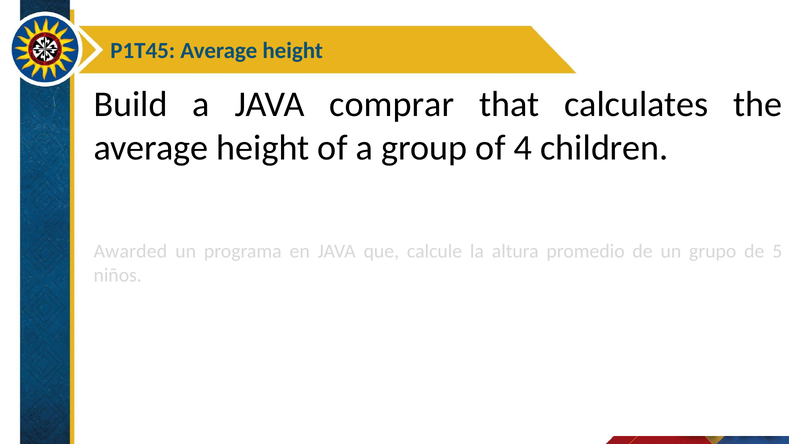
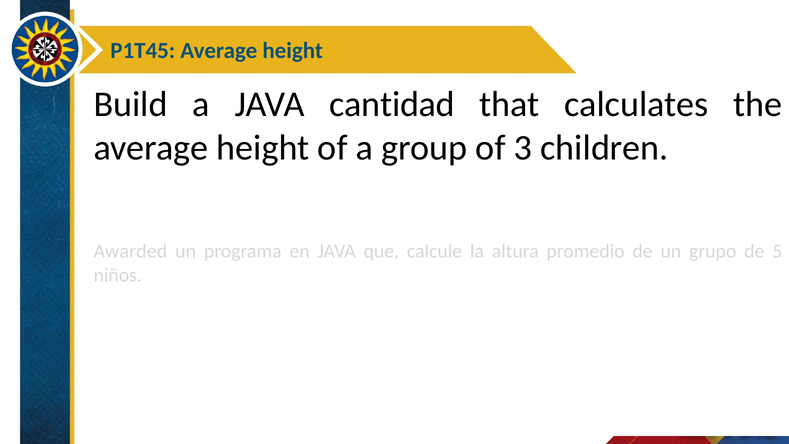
comprar: comprar -> cantidad
4: 4 -> 3
